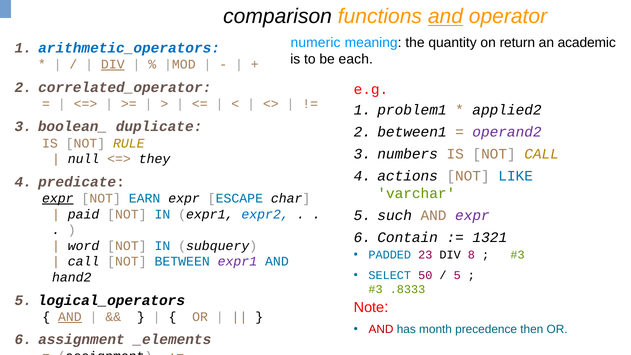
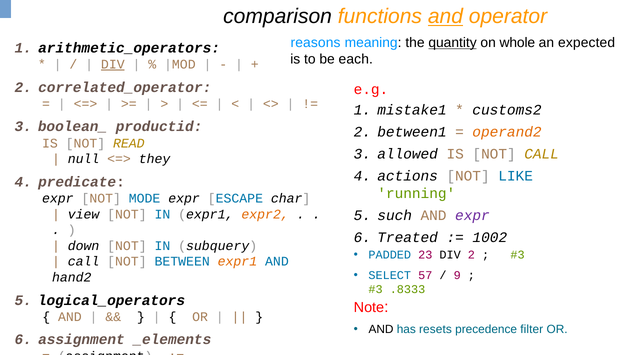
numeric: numeric -> reasons
quantity underline: none -> present
return: return -> whole
academic: academic -> expected
arithmetic_operators colour: blue -> black
problem1: problem1 -> mistake1
applied2: applied2 -> customs2
duplicate: duplicate -> productid
operand2 colour: purple -> orange
RULE: RULE -> READ
numbers: numbers -> allowed
varchar: varchar -> running
expr at (58, 198) underline: present -> none
EARN: EARN -> MODE
paid: paid -> view
expr2 colour: blue -> orange
Contain: Contain -> Treated
1321: 1321 -> 1002
word: word -> down
DIV 8: 8 -> 2
expr1 at (237, 261) colour: purple -> orange
50: 50 -> 57
5 at (457, 275): 5 -> 9
AND at (70, 317) underline: present -> none
AND at (381, 329) colour: red -> black
month: month -> resets
then: then -> filter
